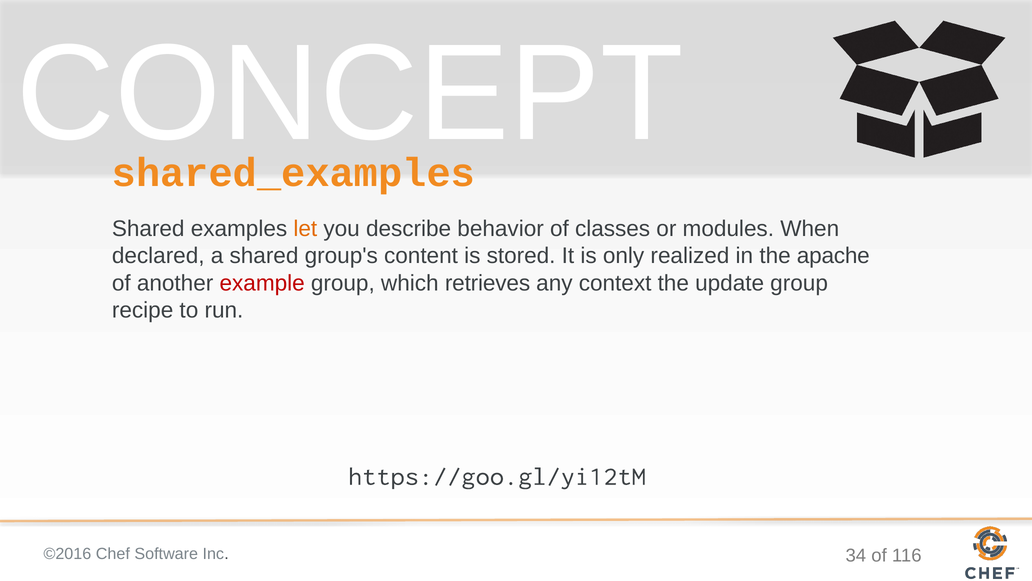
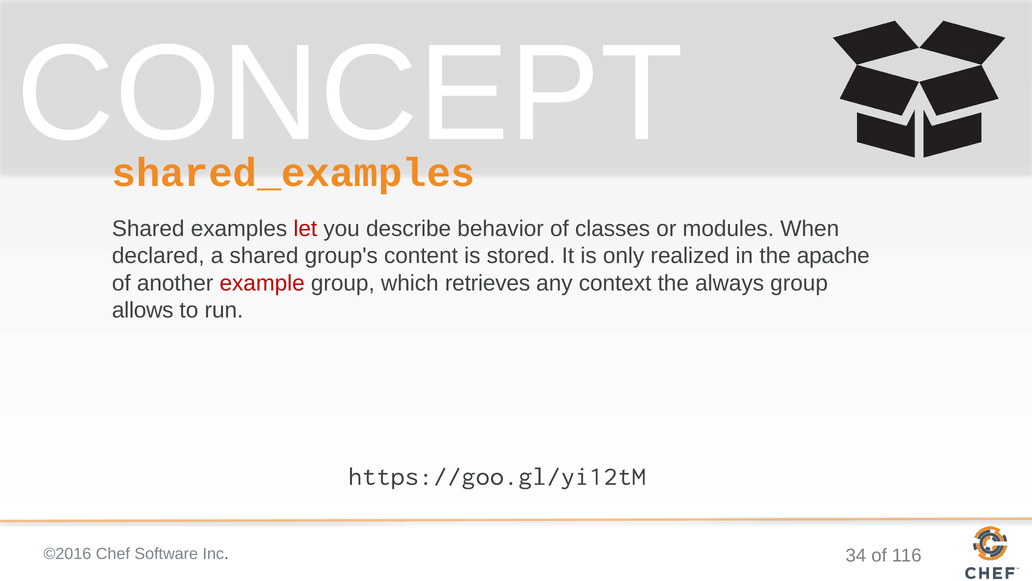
let colour: orange -> red
update: update -> always
recipe: recipe -> allows
